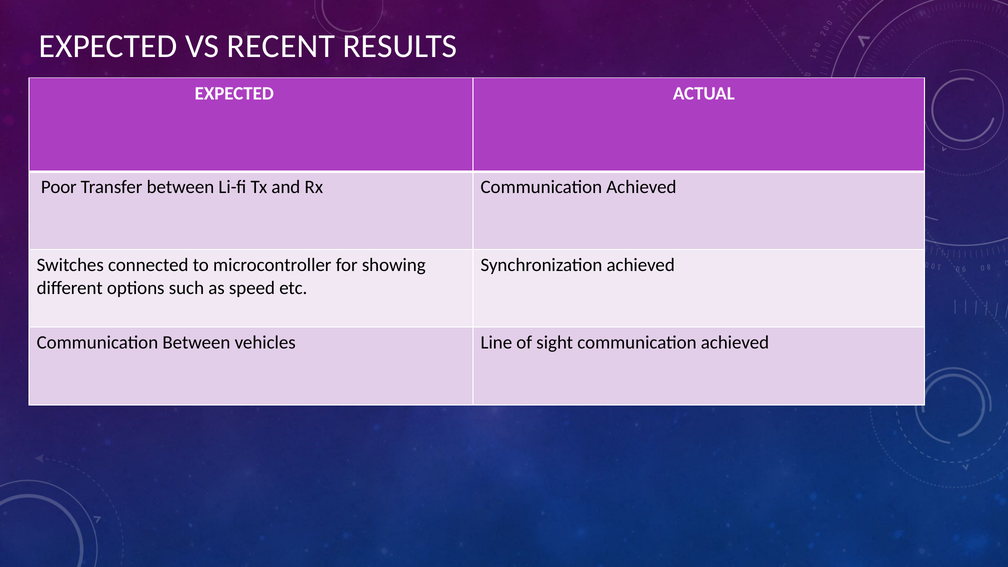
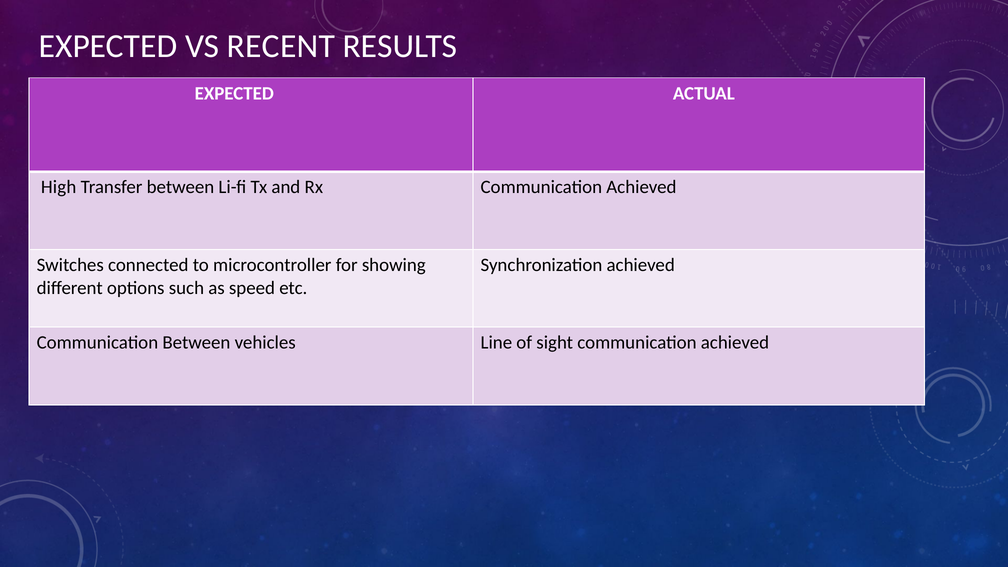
Poor: Poor -> High
